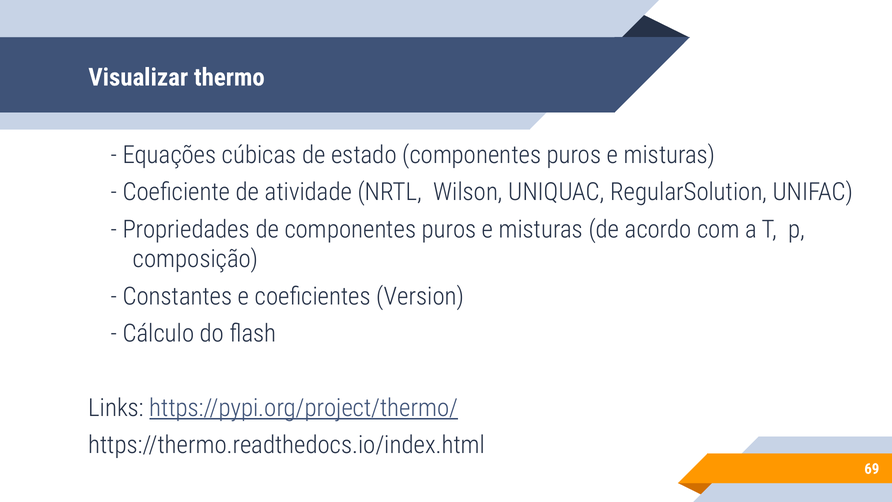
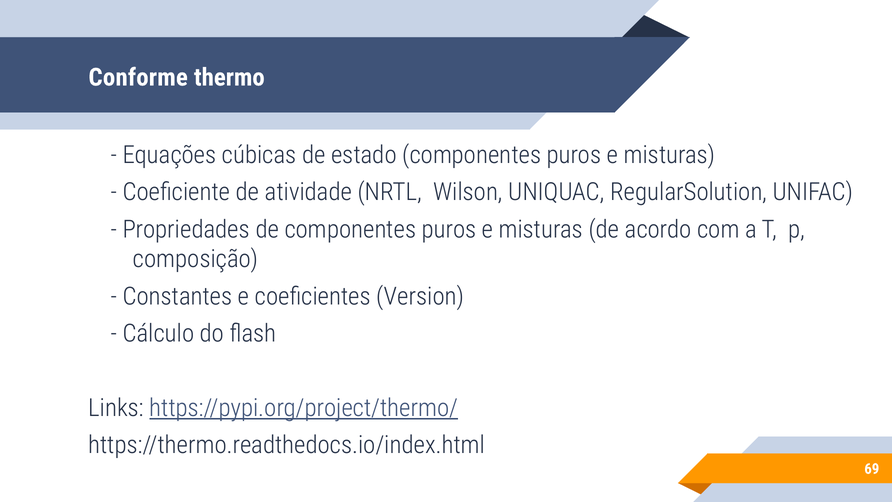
Visualizar: Visualizar -> Conforme
